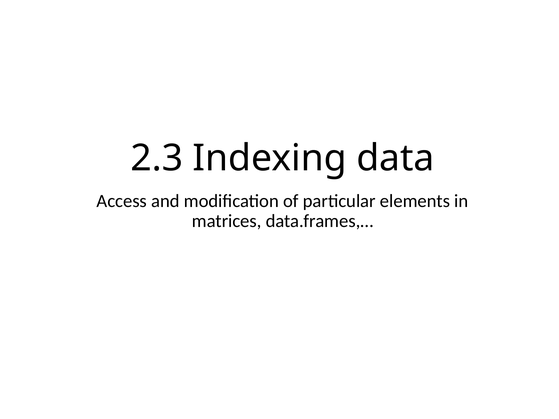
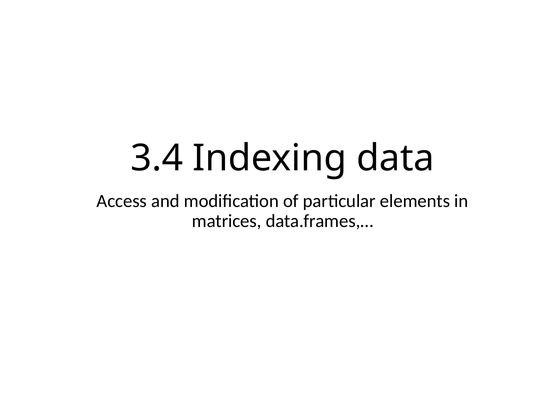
2.3: 2.3 -> 3.4
